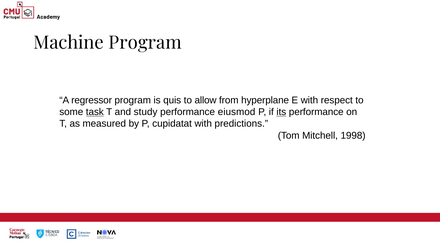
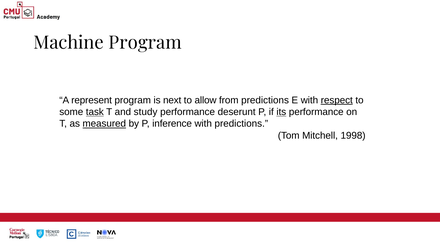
regressor: regressor -> represent
quis: quis -> next
from hyperplane: hyperplane -> predictions
respect underline: none -> present
eiusmod: eiusmod -> deserunt
measured underline: none -> present
cupidatat: cupidatat -> inference
